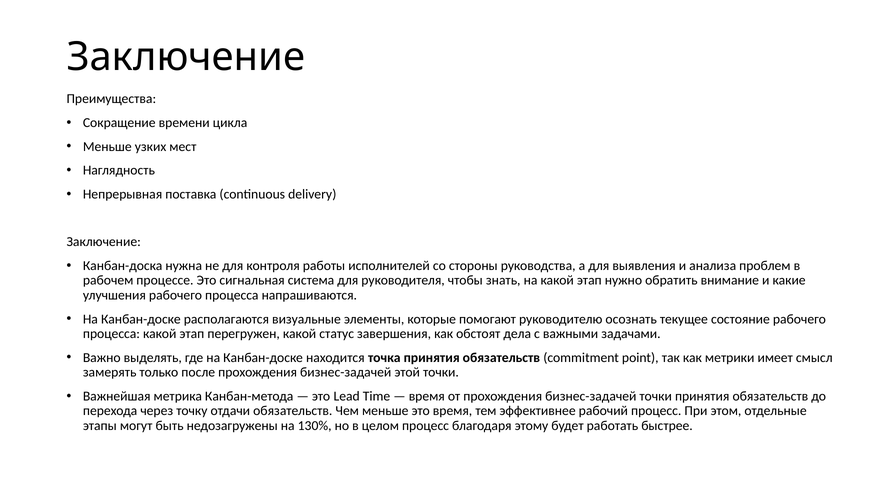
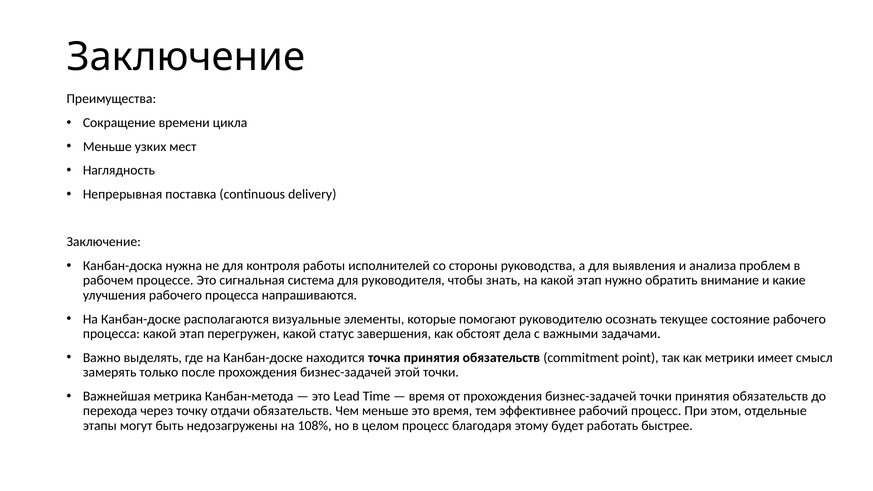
130%: 130% -> 108%
